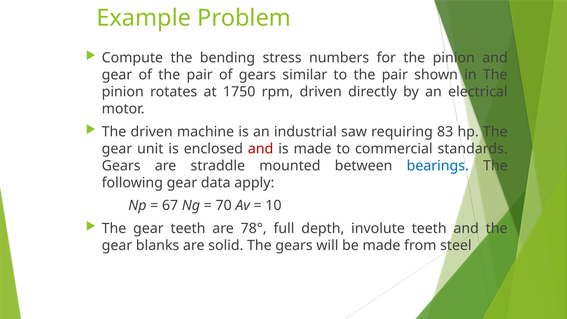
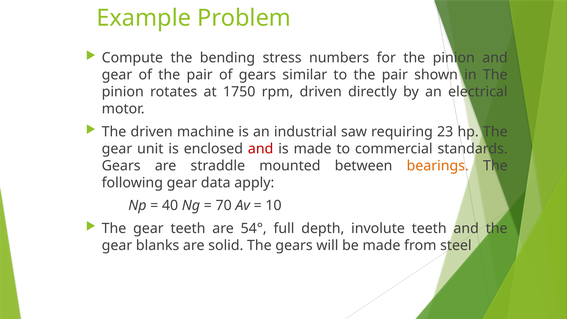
83: 83 -> 23
bearings colour: blue -> orange
67: 67 -> 40
78°: 78° -> 54°
